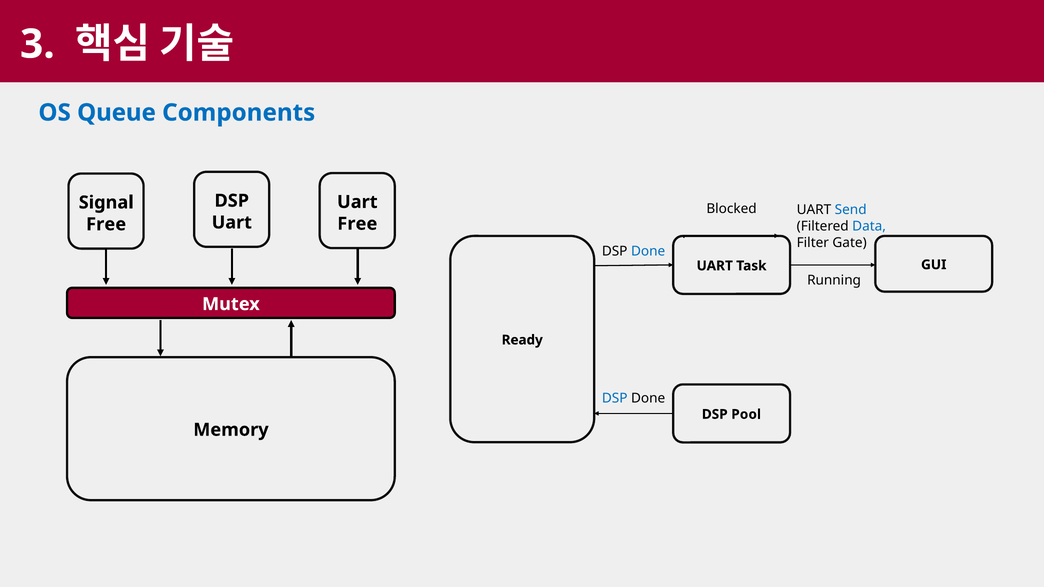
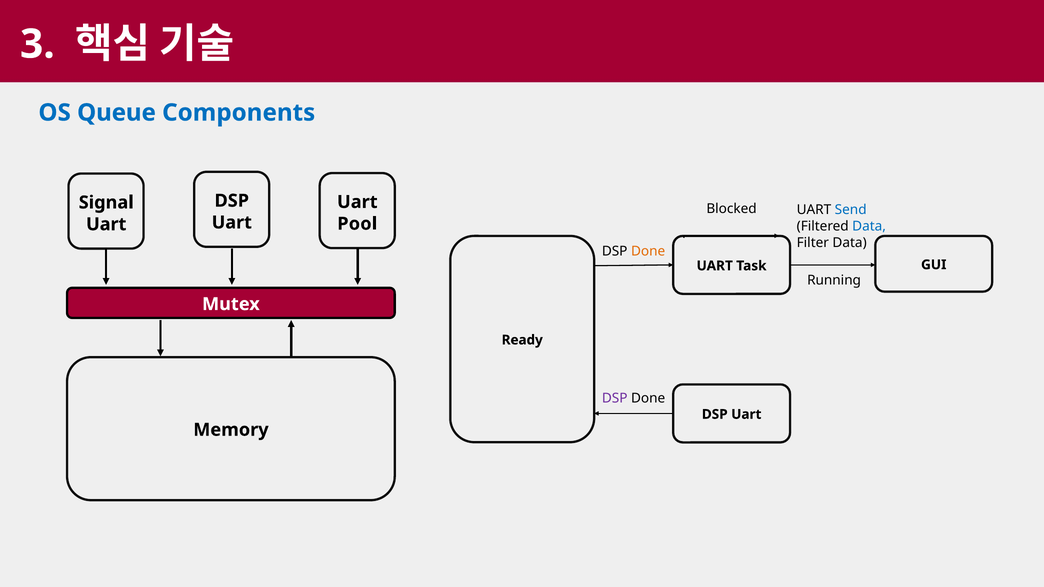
Free at (357, 224): Free -> Pool
Free at (106, 224): Free -> Uart
Filter Gate: Gate -> Data
Done at (648, 251) colour: blue -> orange
DSP at (615, 398) colour: blue -> purple
Pool at (746, 414): Pool -> Uart
